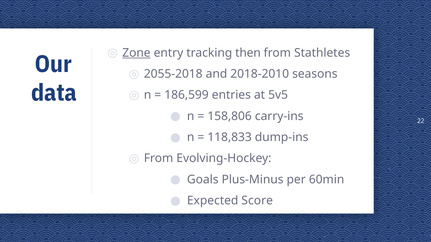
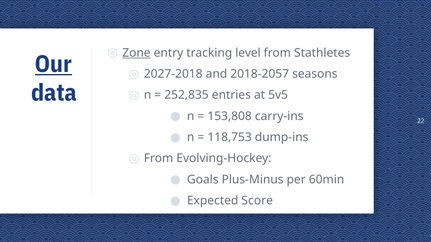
then: then -> level
Our underline: none -> present
2055-2018: 2055-2018 -> 2027-2018
2018-2010: 2018-2010 -> 2018-2057
186,599: 186,599 -> 252,835
158,806: 158,806 -> 153,808
118,833: 118,833 -> 118,753
